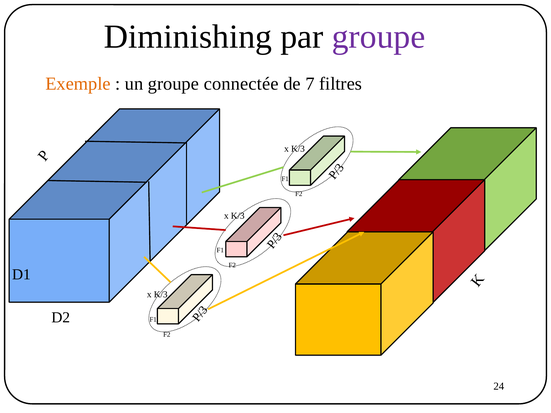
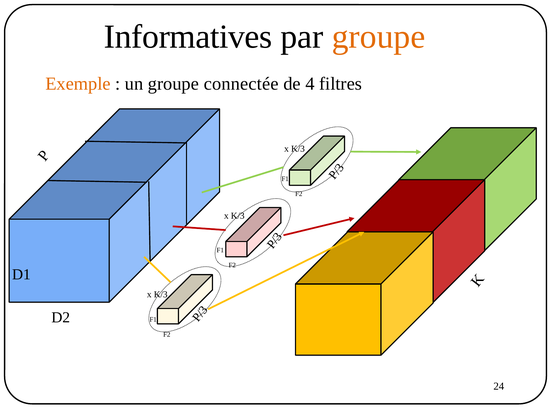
Diminishing: Diminishing -> Informatives
groupe at (379, 37) colour: purple -> orange
7: 7 -> 4
